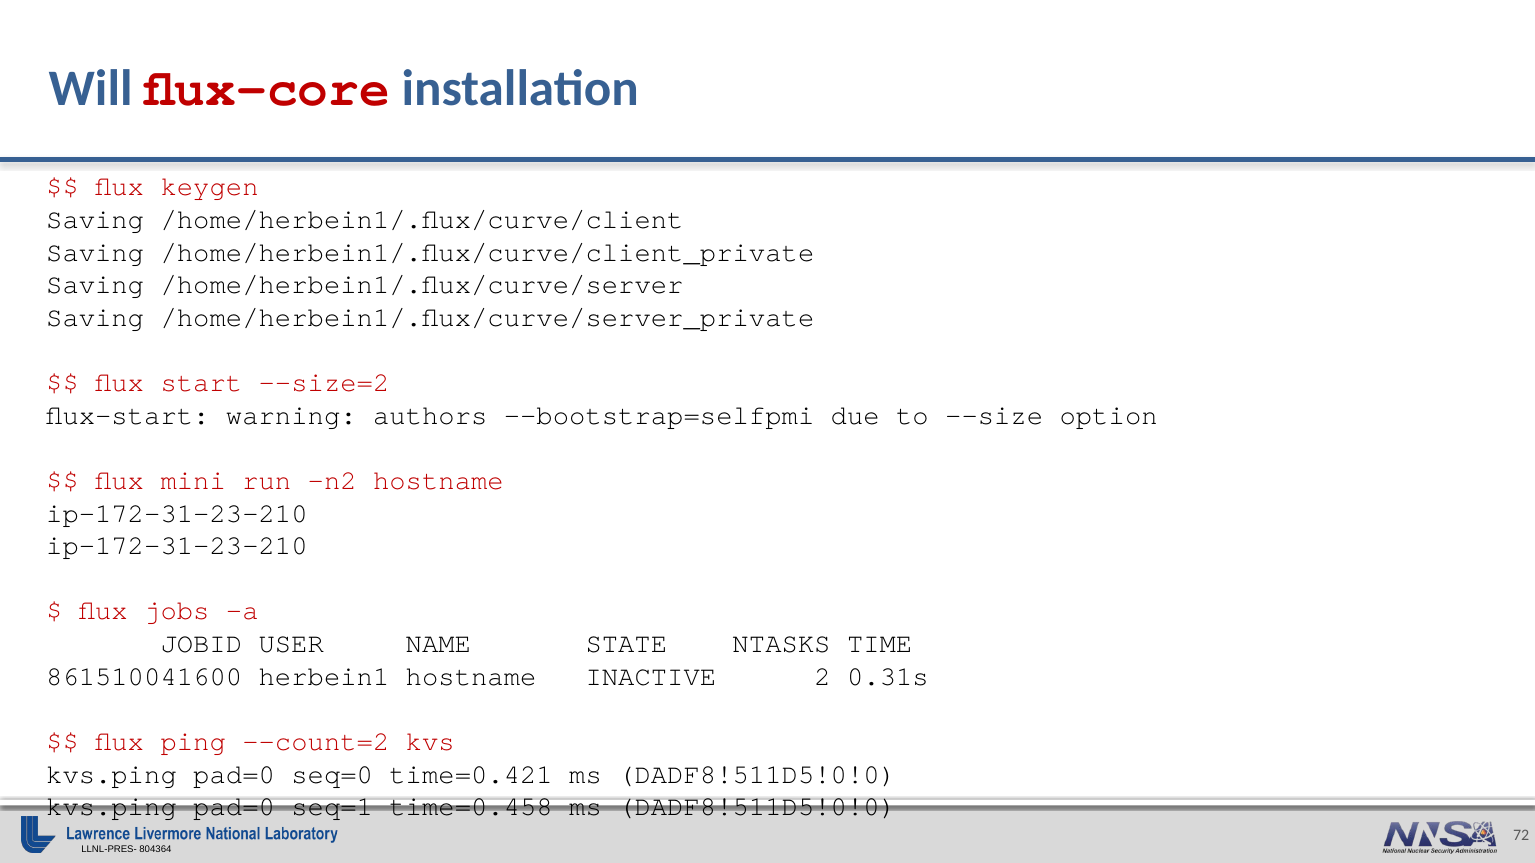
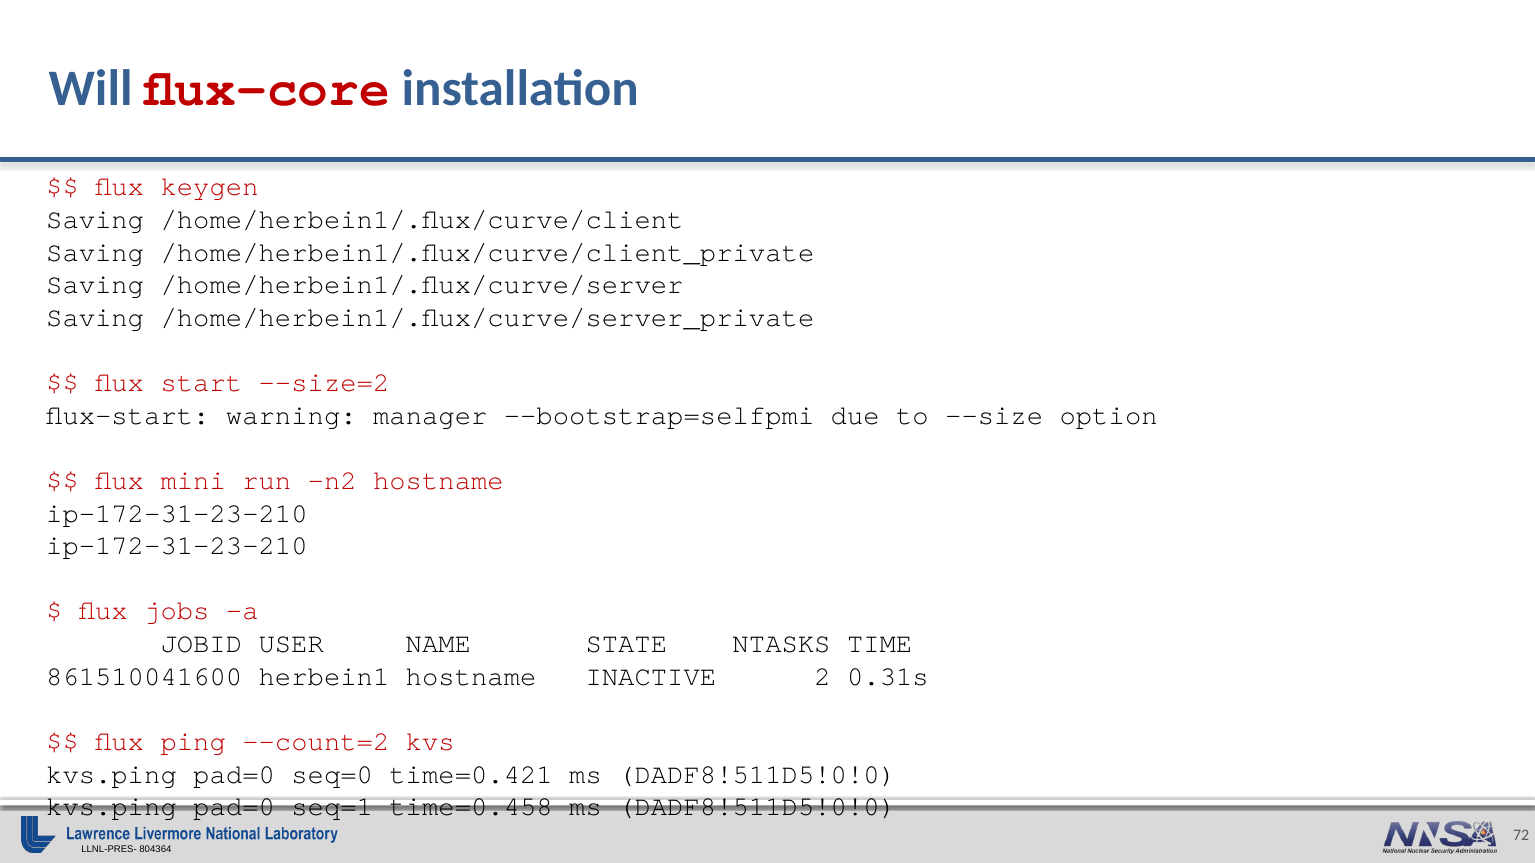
authors: authors -> manager
